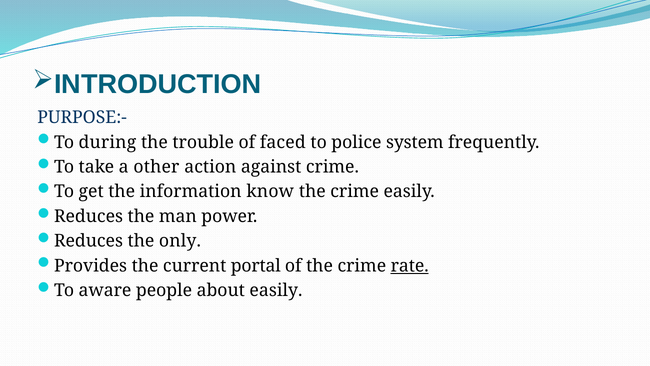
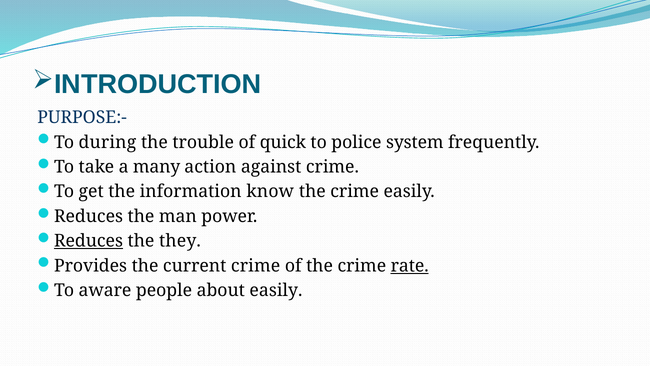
faced: faced -> quick
other: other -> many
Reduces at (88, 241) underline: none -> present
only: only -> they
current portal: portal -> crime
